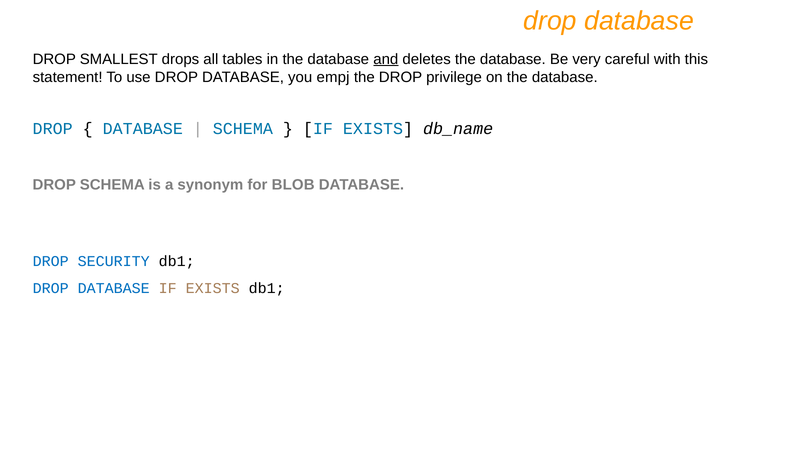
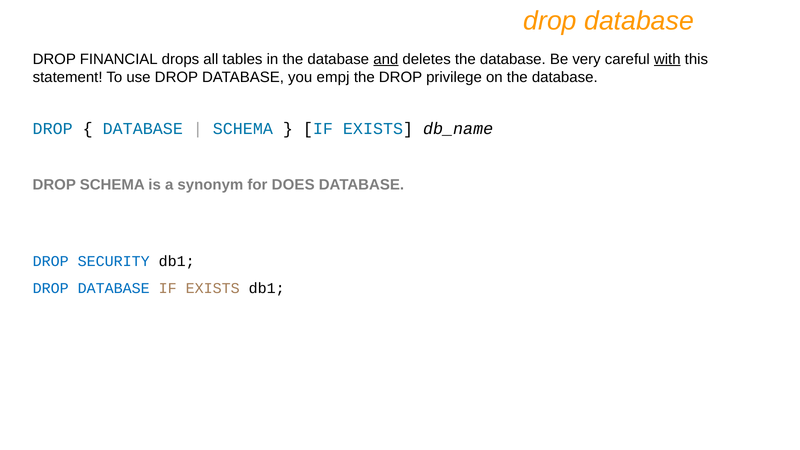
SMALLEST: SMALLEST -> FINANCIAL
with underline: none -> present
BLOB: BLOB -> DOES
